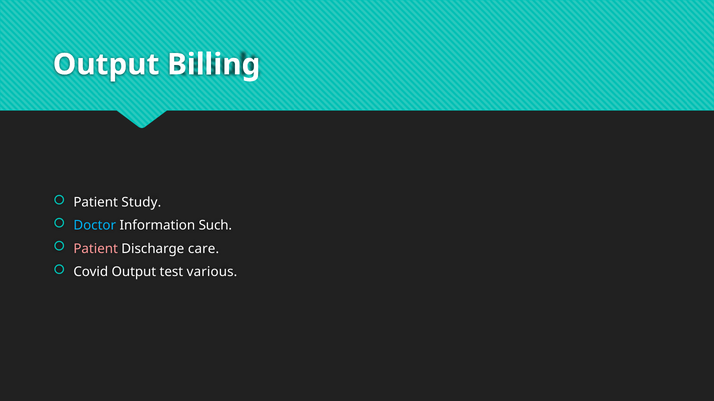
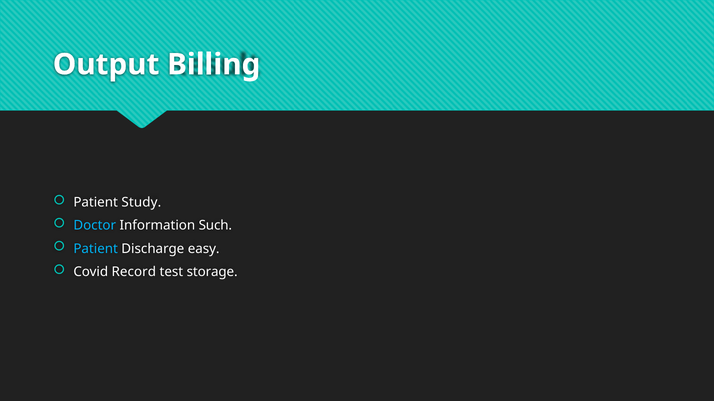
Patient at (96, 249) colour: pink -> light blue
care: care -> easy
Covid Output: Output -> Record
various: various -> storage
